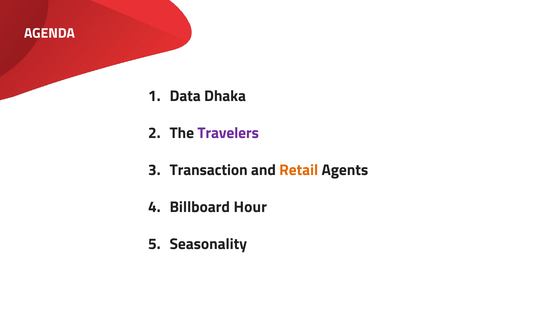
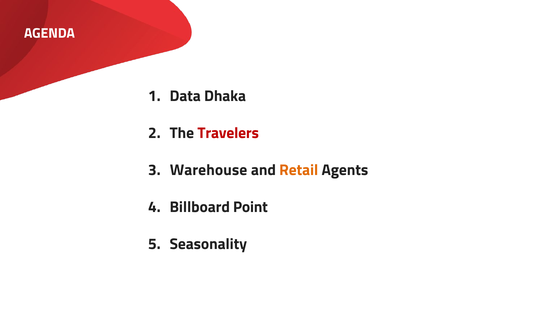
Travelers colour: purple -> red
Transaction: Transaction -> Warehouse
Hour: Hour -> Point
